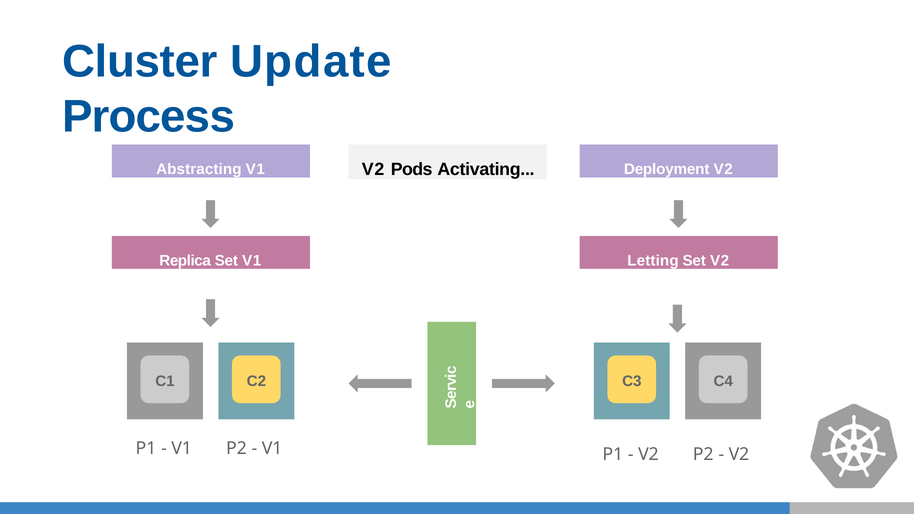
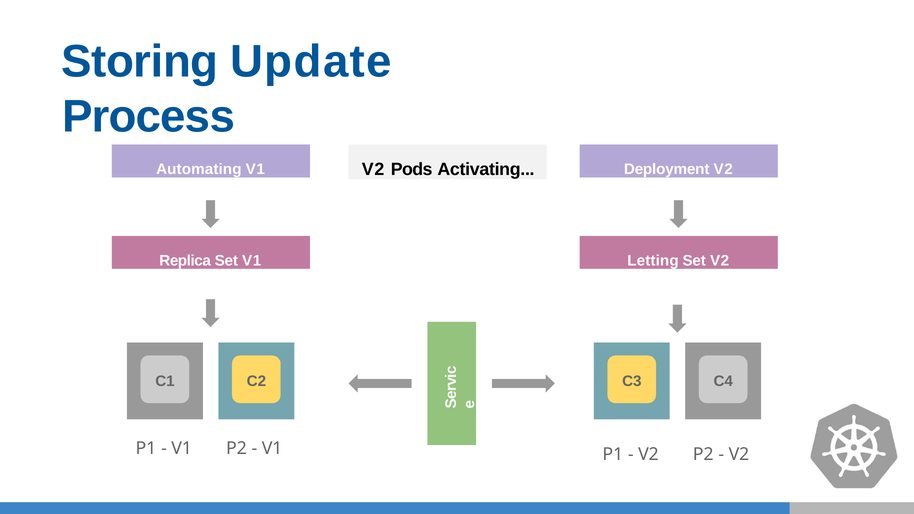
Cluster: Cluster -> Storing
Abstracting: Abstracting -> Automating
